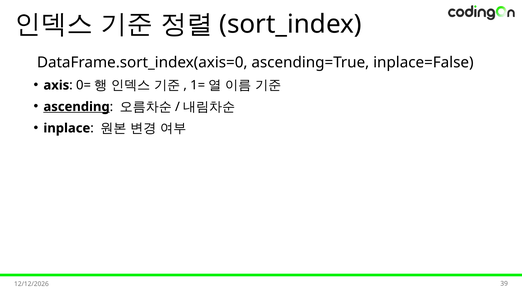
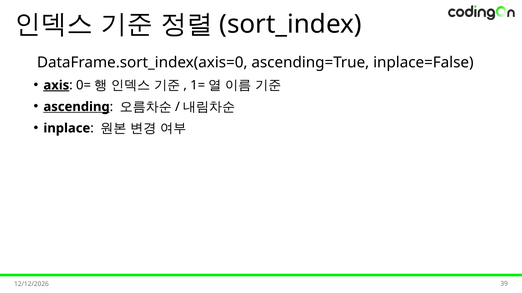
axis underline: none -> present
